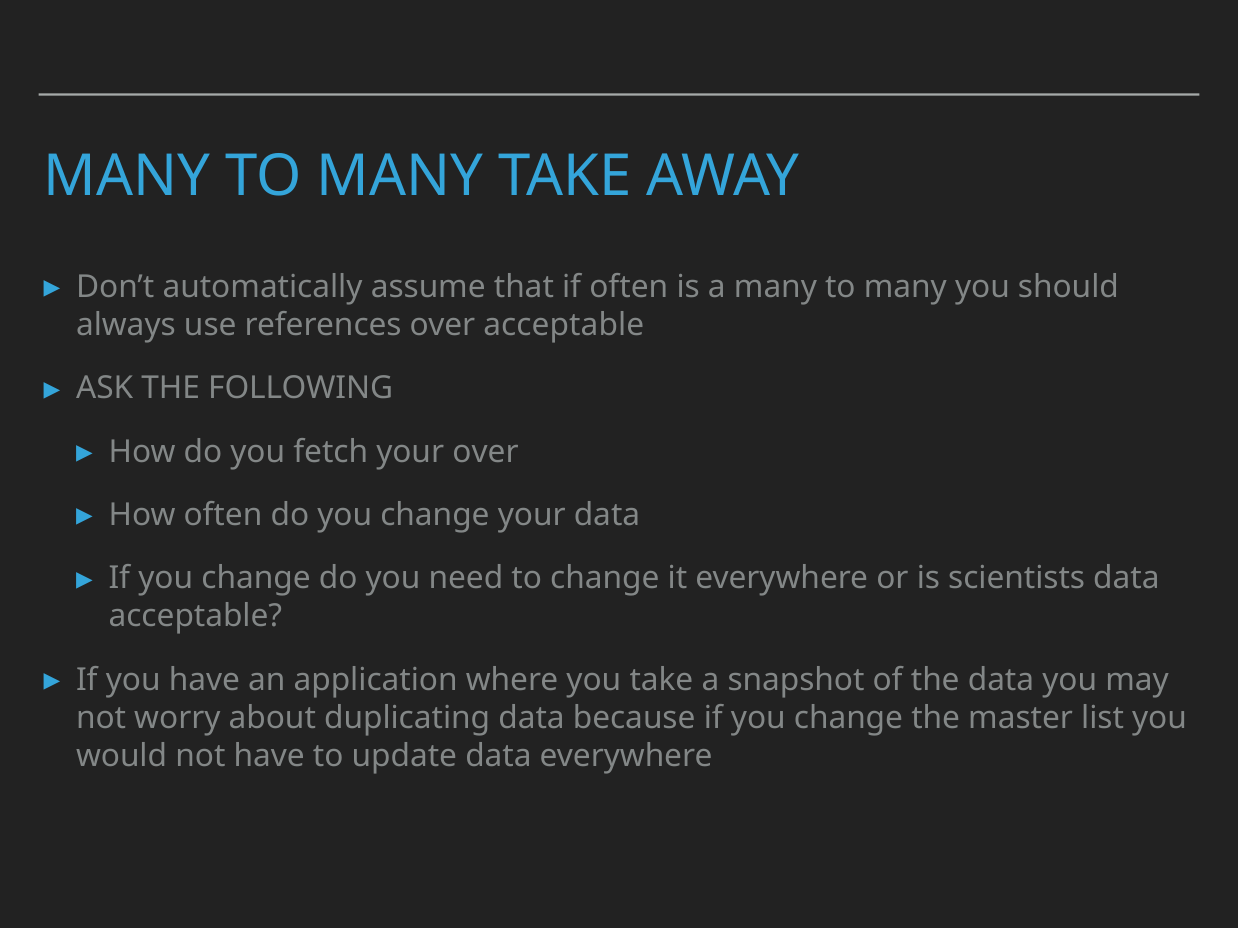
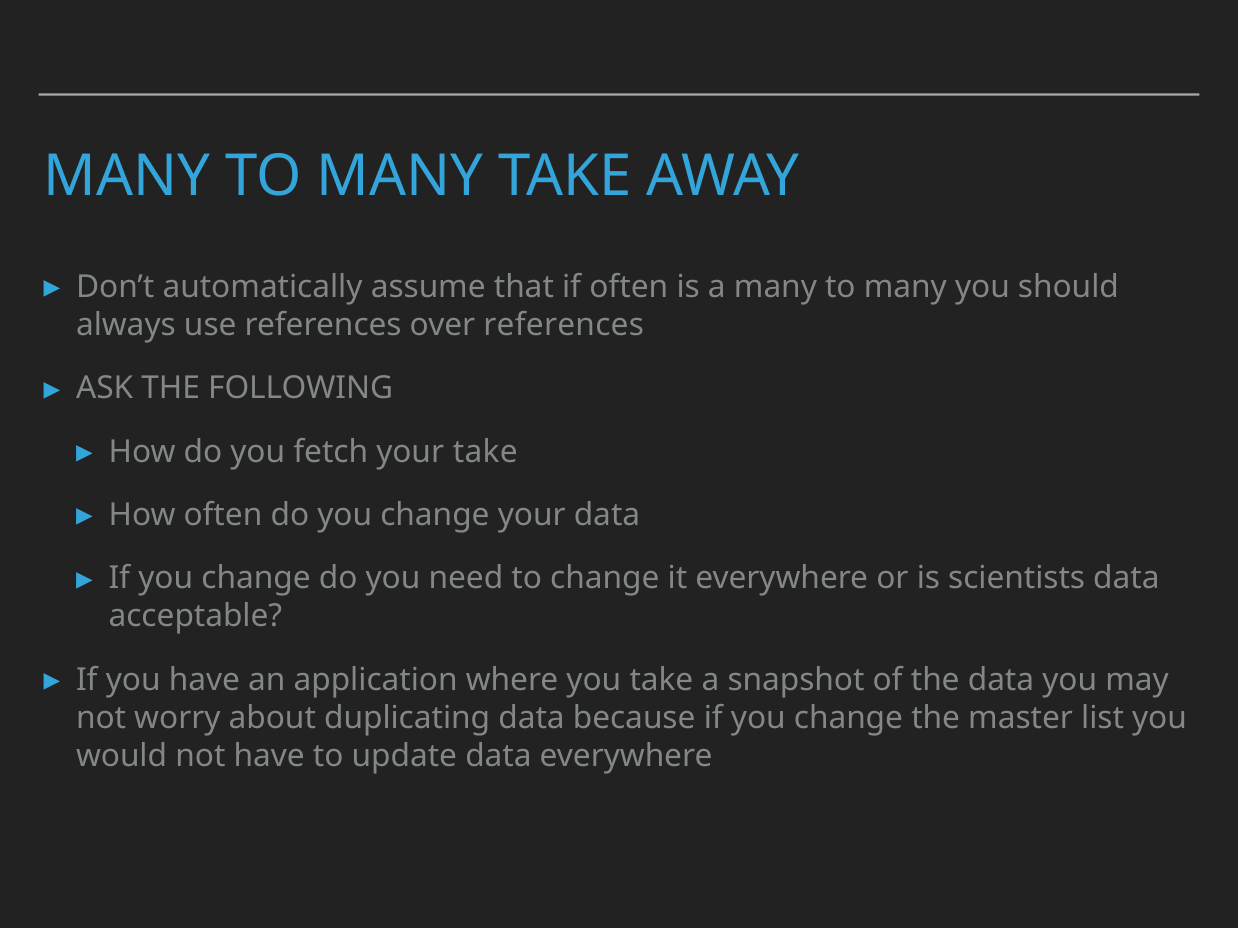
over acceptable: acceptable -> references
your over: over -> take
